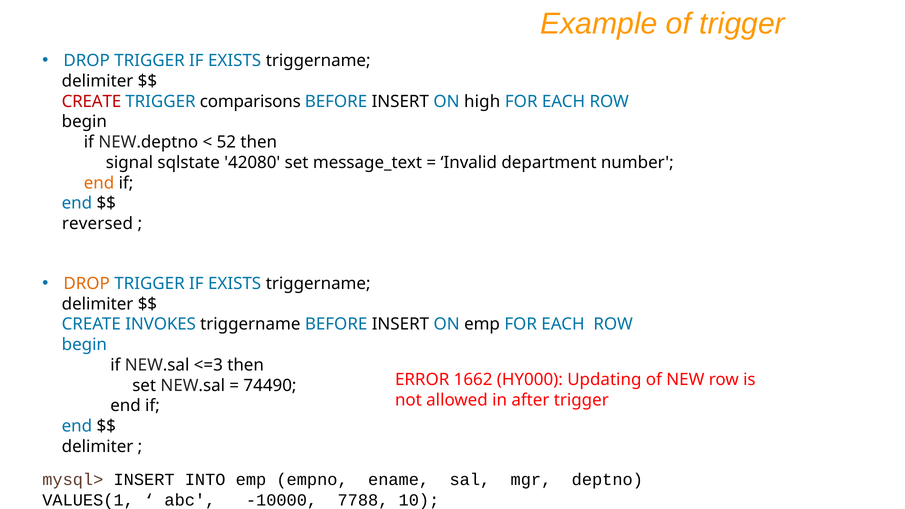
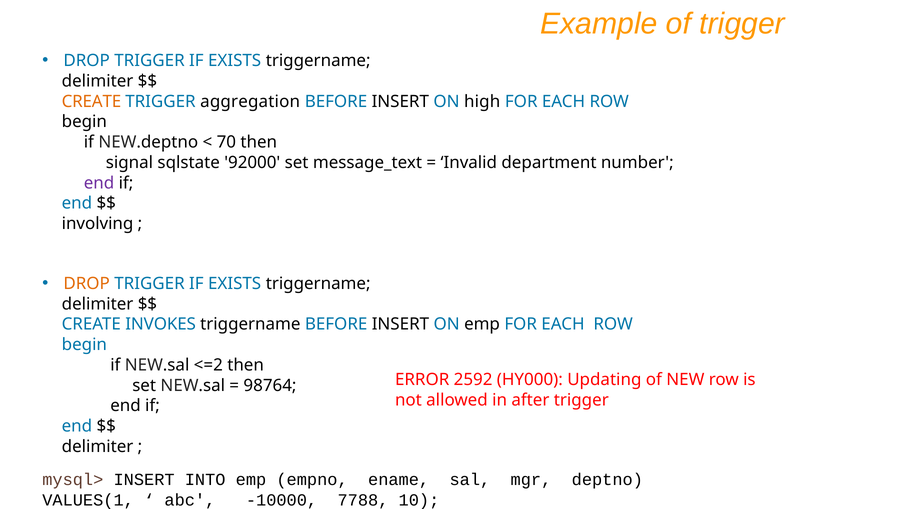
CREATE at (91, 101) colour: red -> orange
comparisons: comparisons -> aggregation
52: 52 -> 70
42080: 42080 -> 92000
end at (99, 183) colour: orange -> purple
reversed: reversed -> involving
<=3: <=3 -> <=2
1662: 1662 -> 2592
74490: 74490 -> 98764
